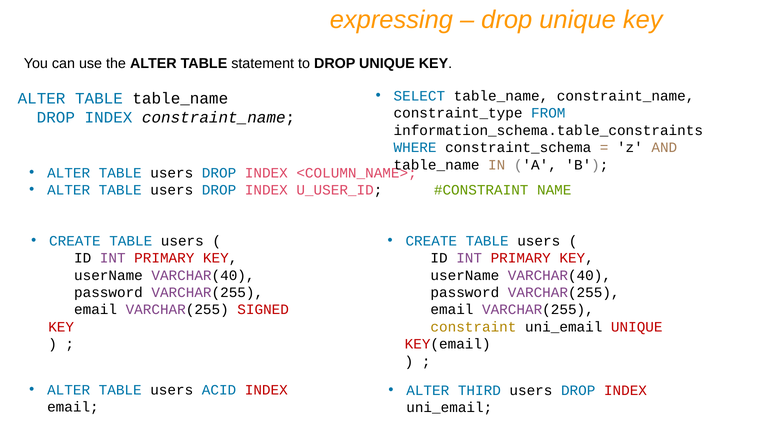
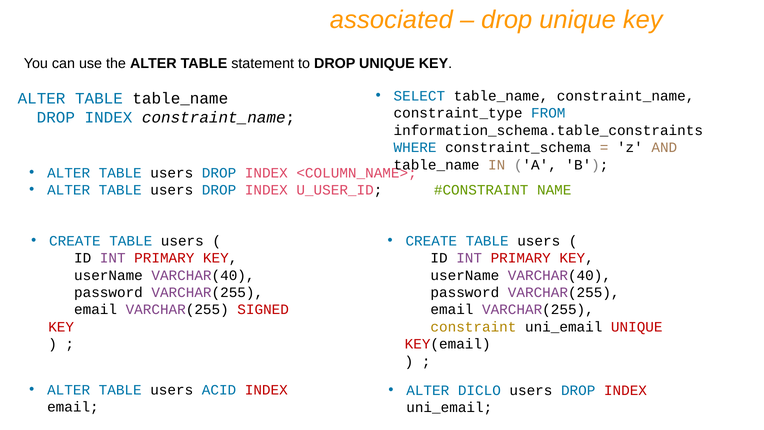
expressing: expressing -> associated
THIRD: THIRD -> DICLO
